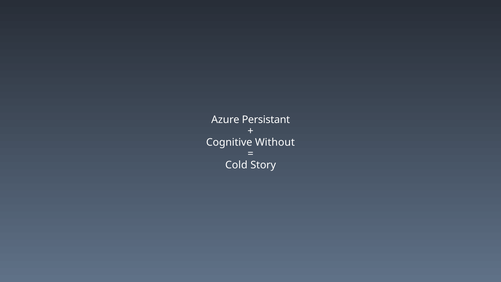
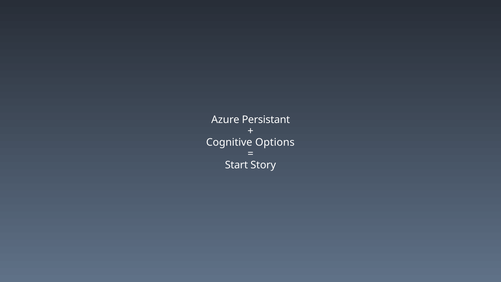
Without: Without -> Options
Cold: Cold -> Start
